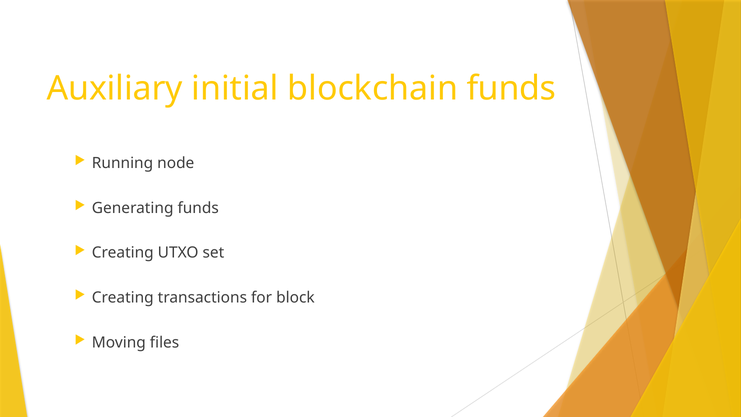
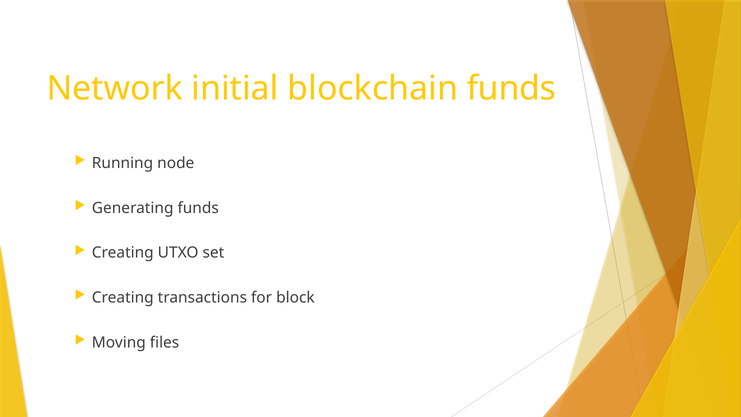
Auxiliary: Auxiliary -> Network
